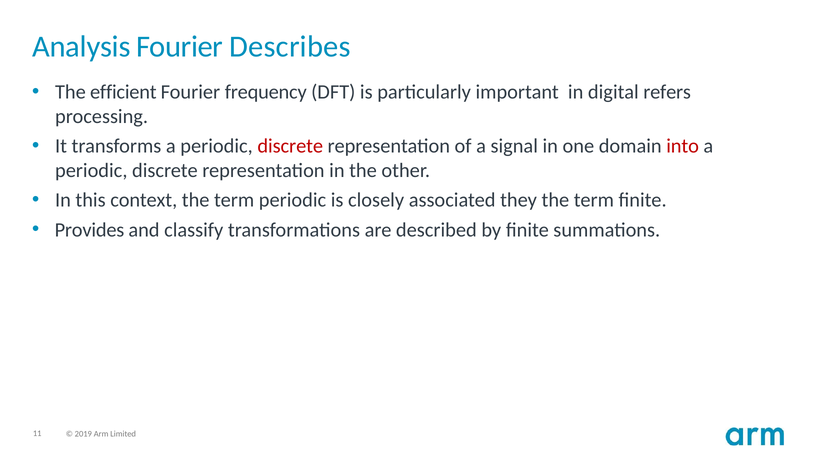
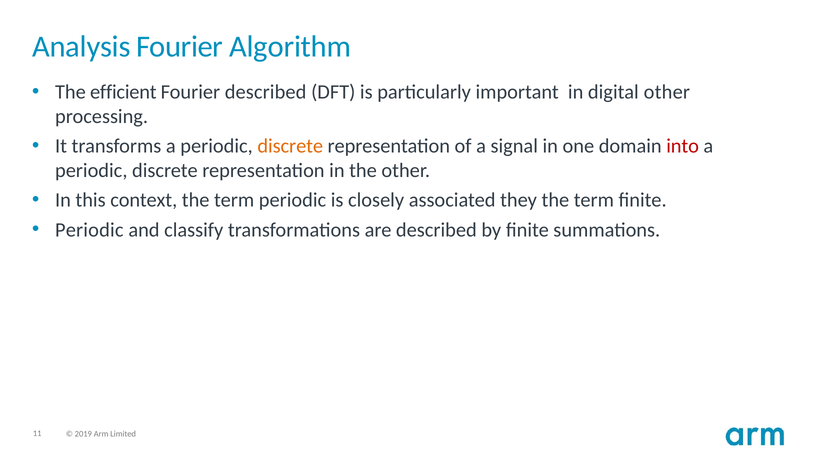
Describes: Describes -> Algorithm
Fourier frequency: frequency -> described
digital refers: refers -> other
discrete at (290, 146) colour: red -> orange
Provides at (89, 230): Provides -> Periodic
